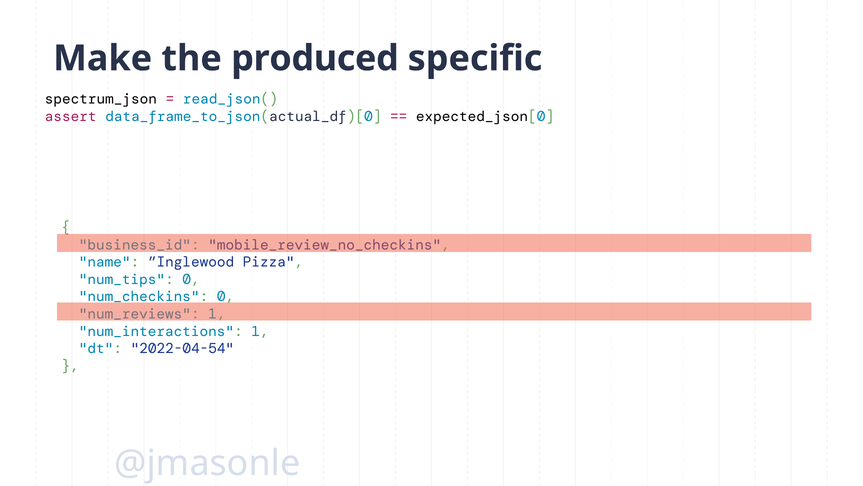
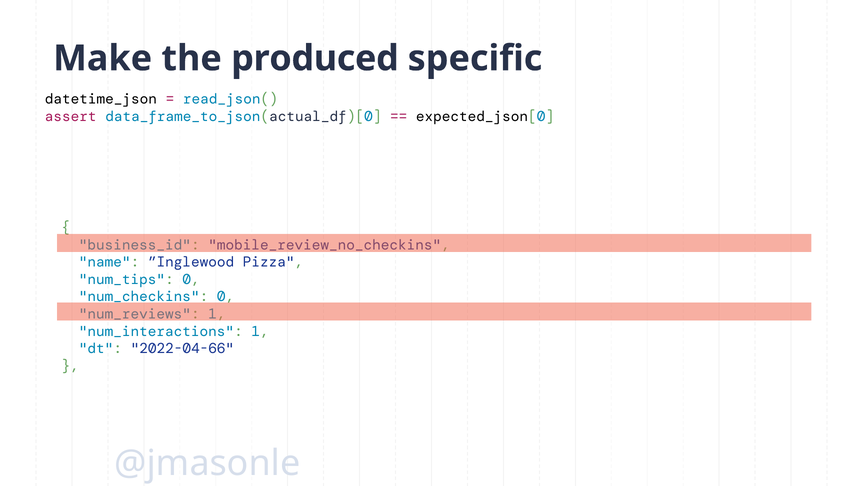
spectrum_json: spectrum_json -> datetime_json
2022-04-54: 2022-04-54 -> 2022-04-66
